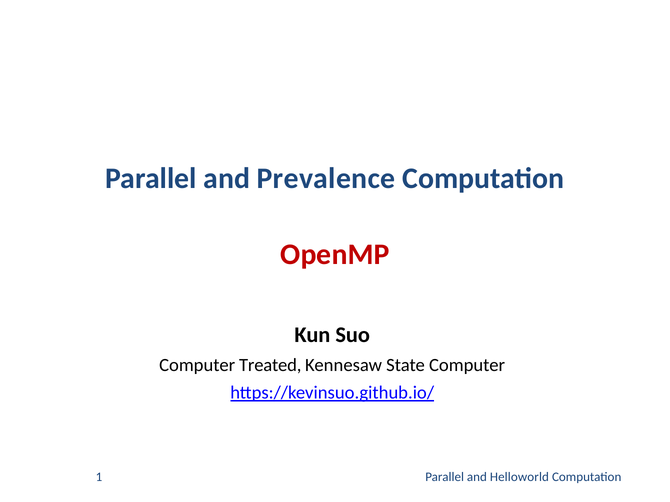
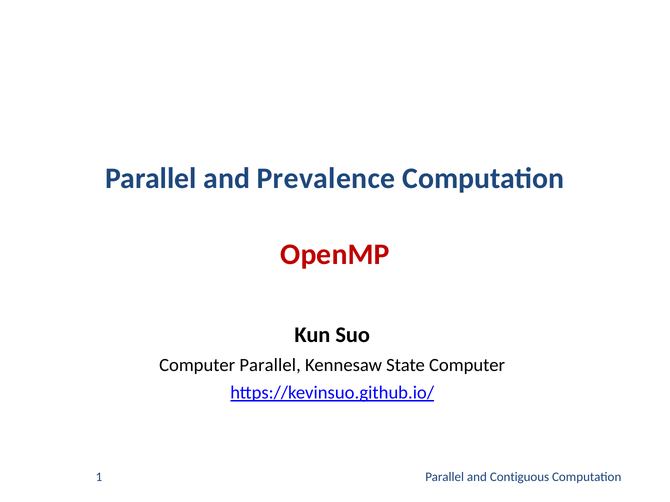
Computer Treated: Treated -> Parallel
Helloworld: Helloworld -> Contiguous
